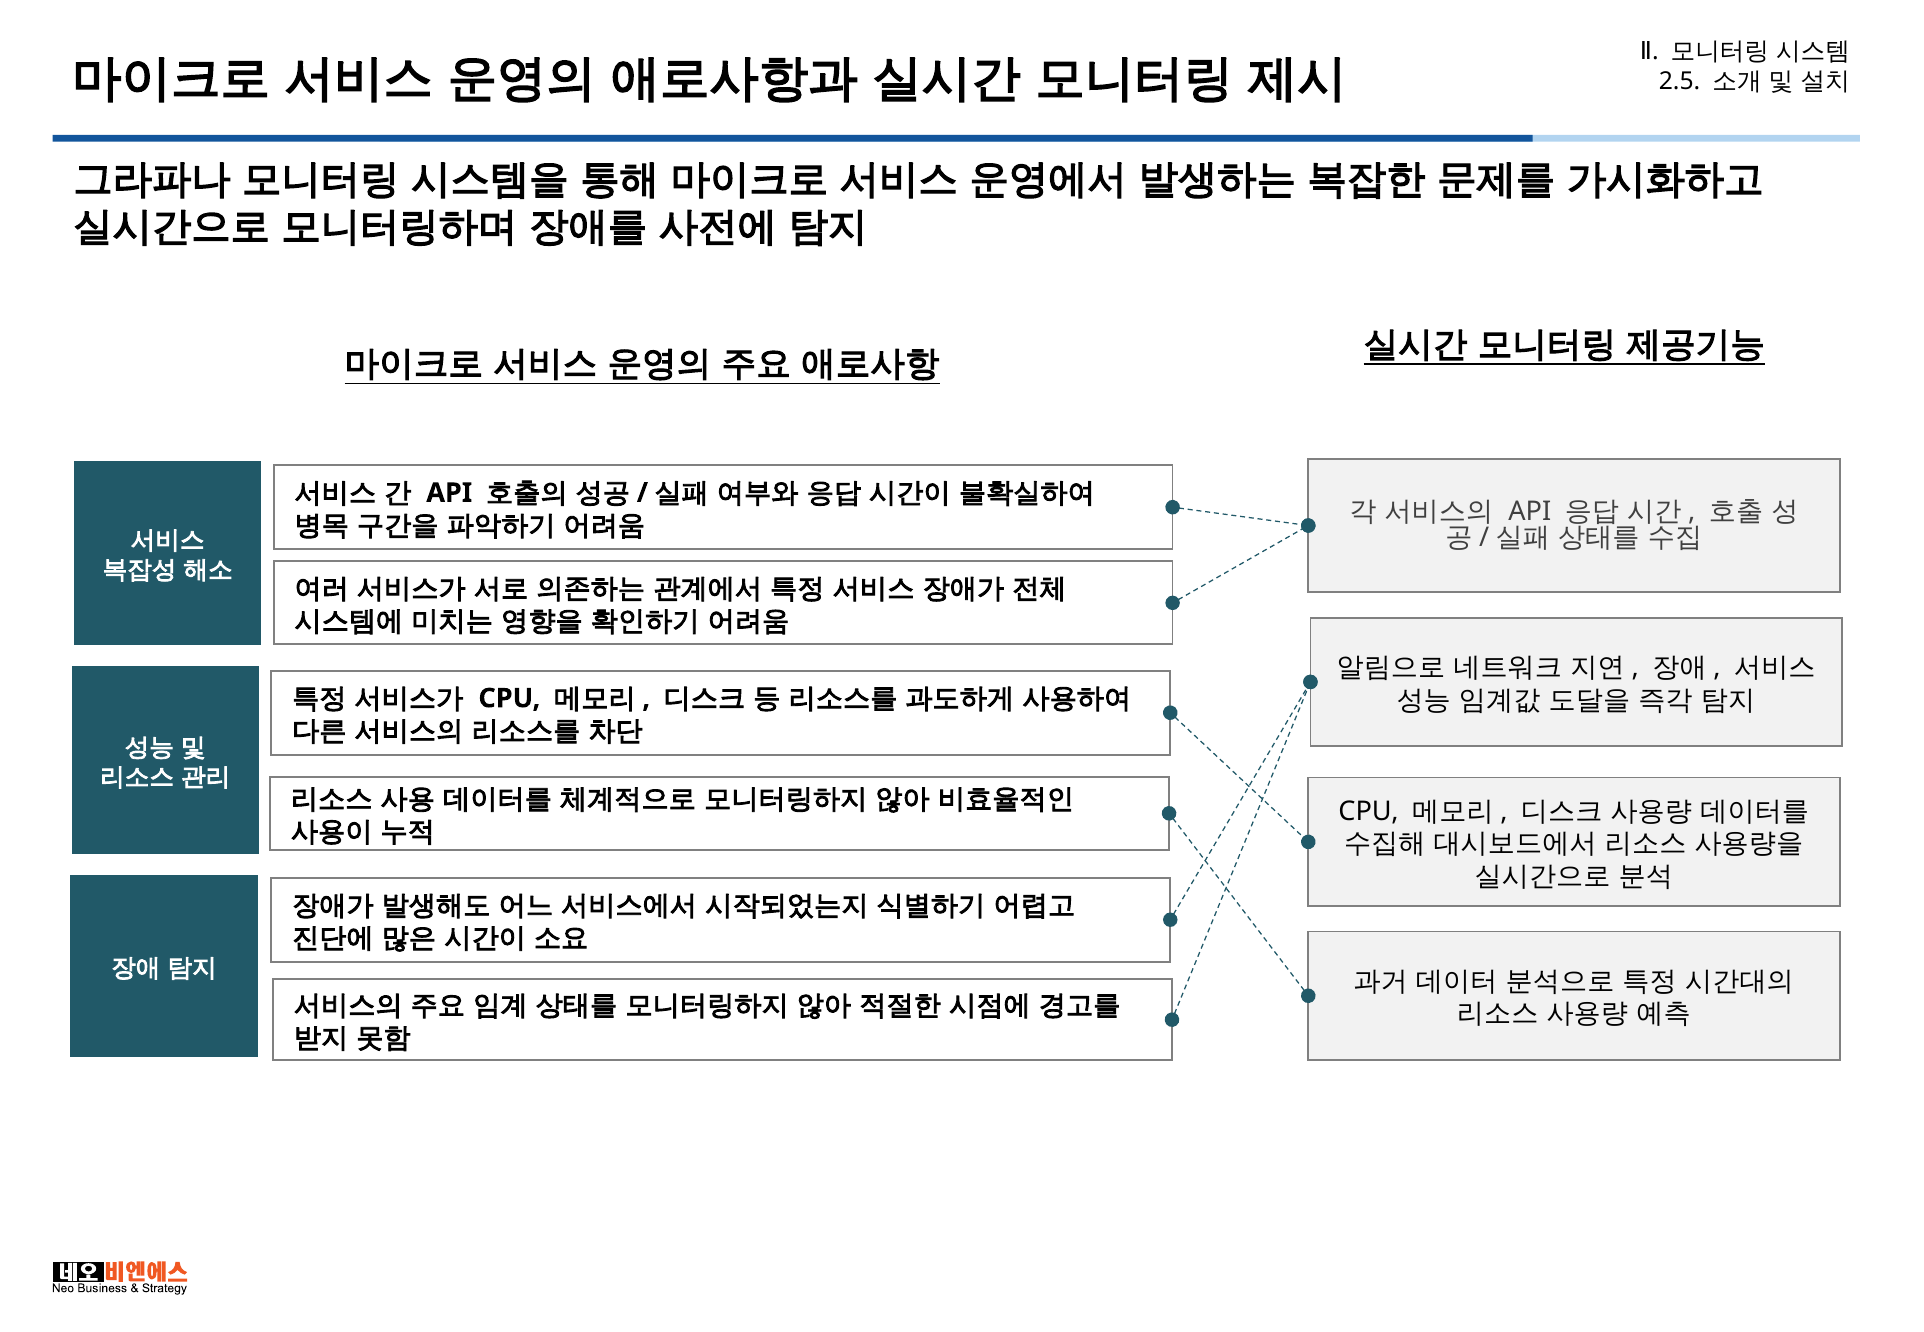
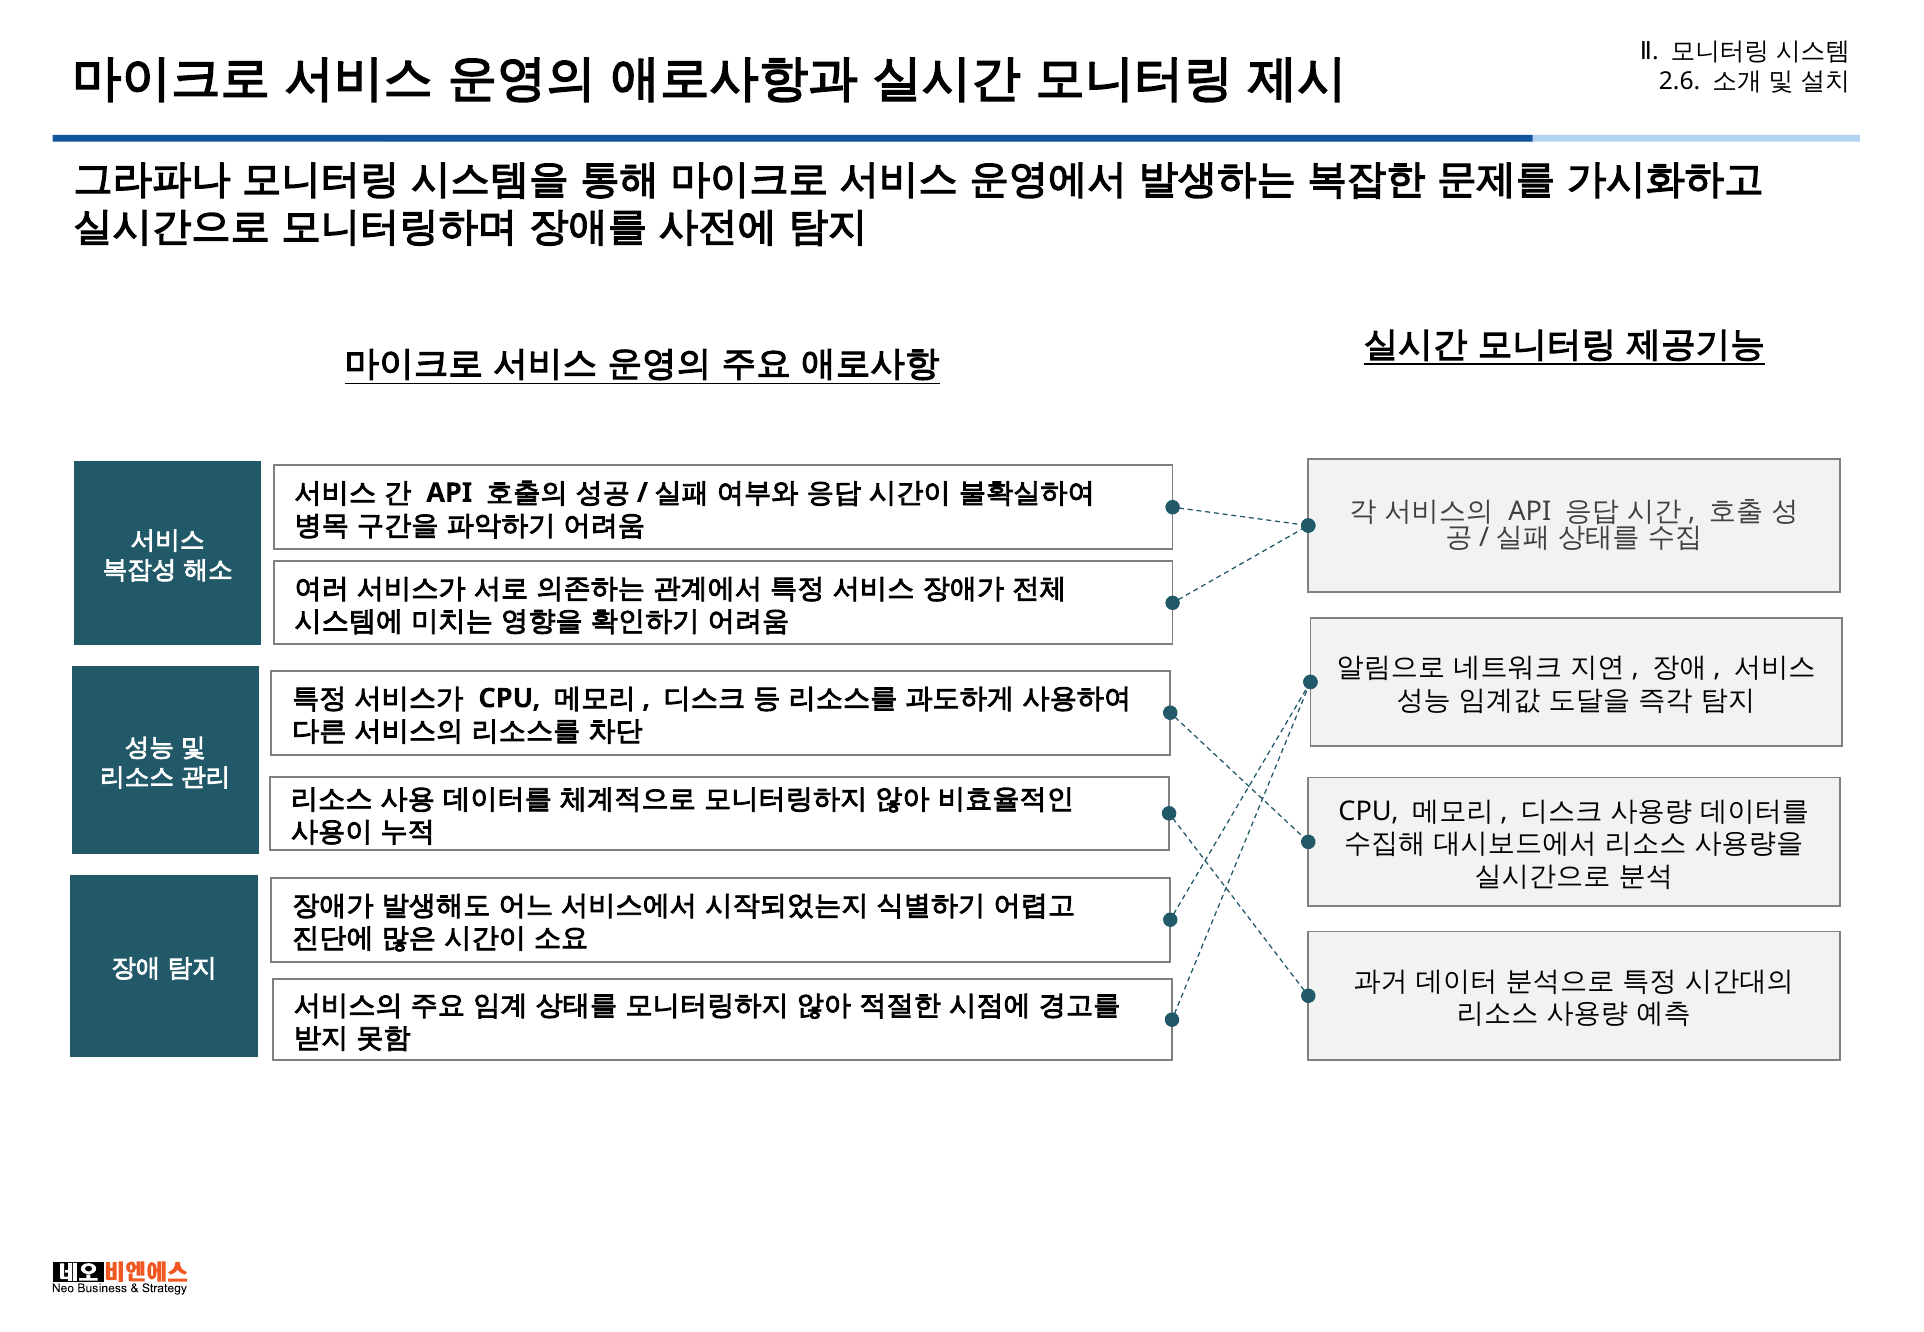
2.5: 2.5 -> 2.6
